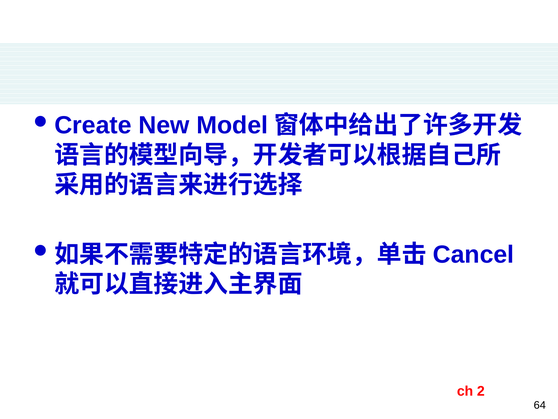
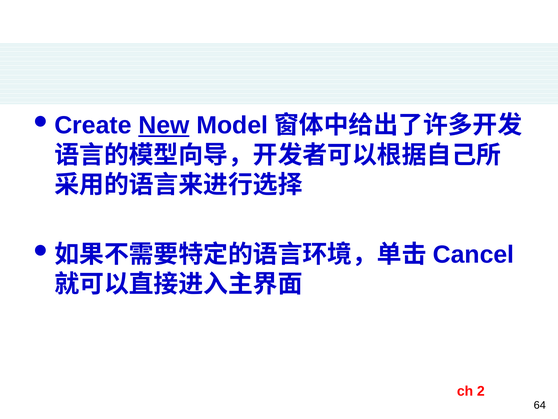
New underline: none -> present
